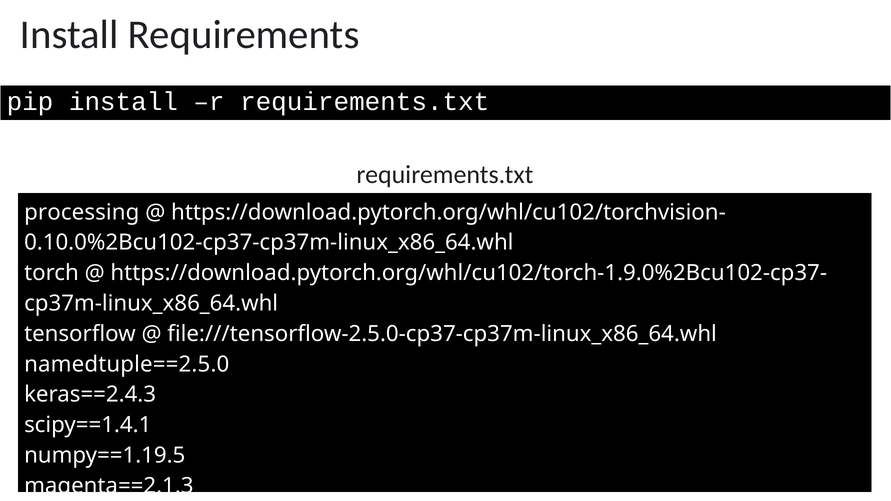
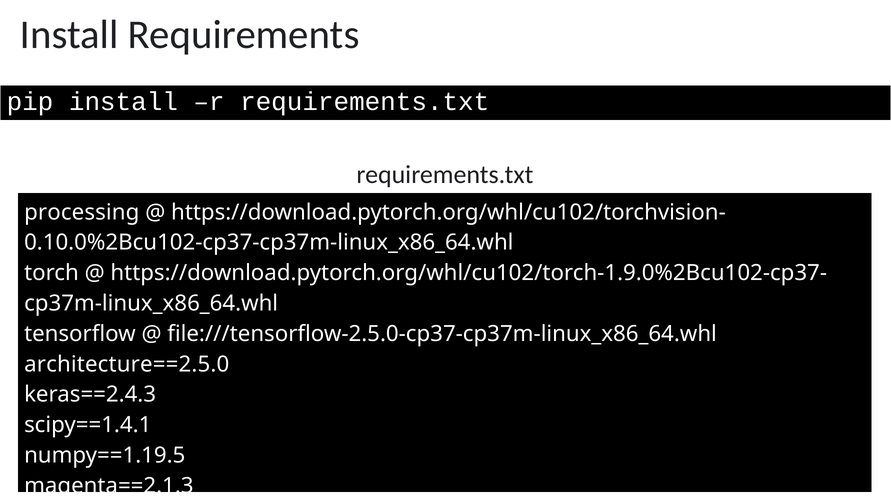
namedtuple==2.5.0: namedtuple==2.5.0 -> architecture==2.5.0
